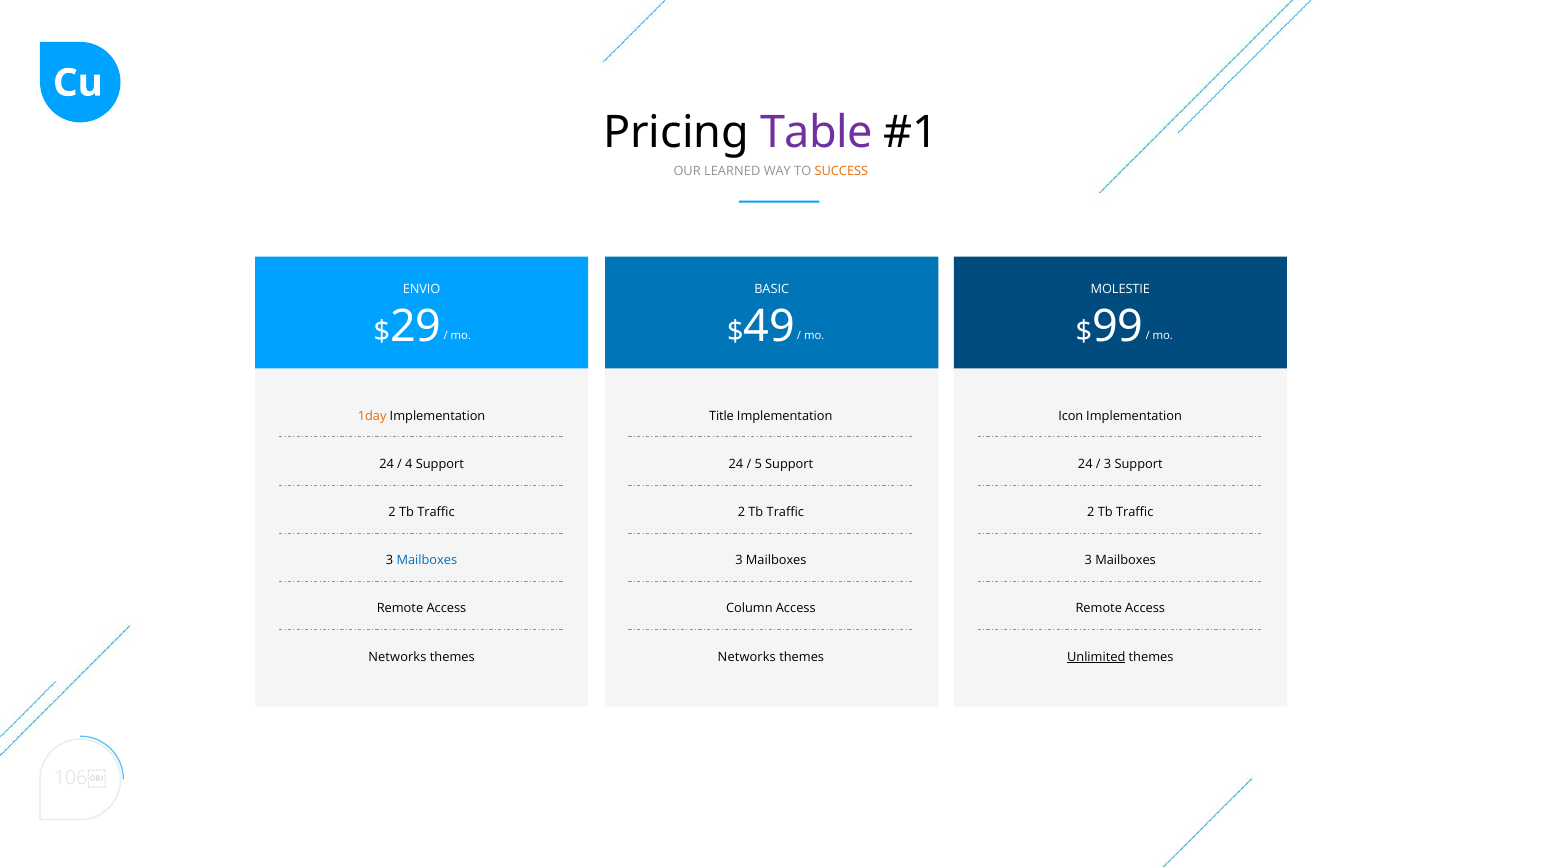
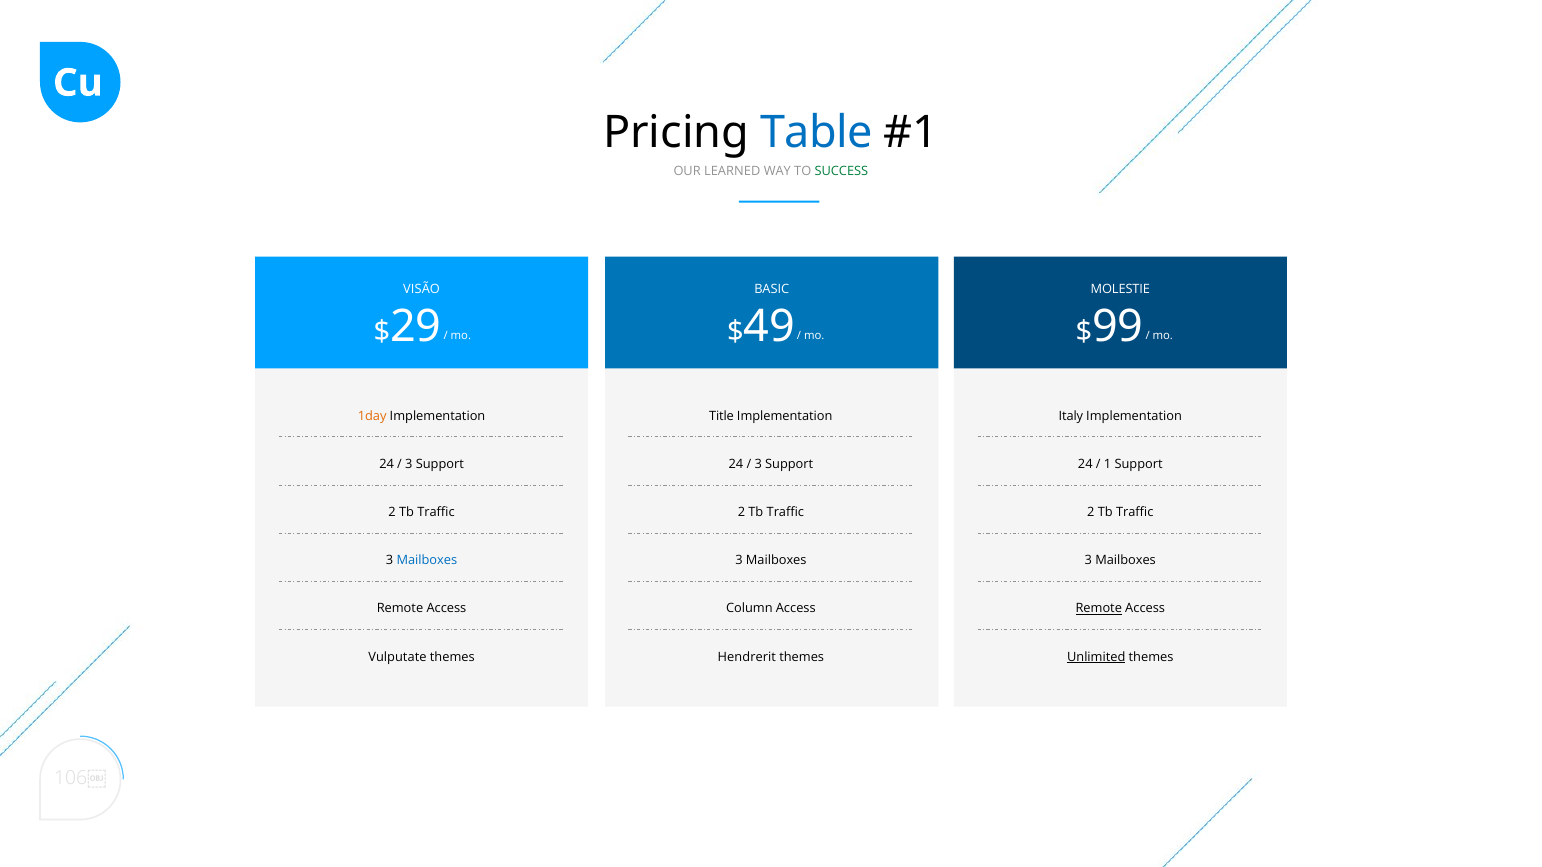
Table colour: purple -> blue
SUCCESS colour: orange -> green
ENVIO: ENVIO -> VISÃO
Icon: Icon -> Italy
4 at (409, 464): 4 -> 3
5 at (758, 464): 5 -> 3
3 at (1108, 464): 3 -> 1
Remote at (1099, 609) underline: none -> present
Networks at (397, 657): Networks -> Vulputate
Networks at (747, 657): Networks -> Hendrerit
